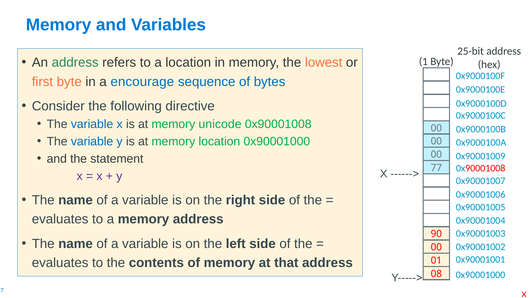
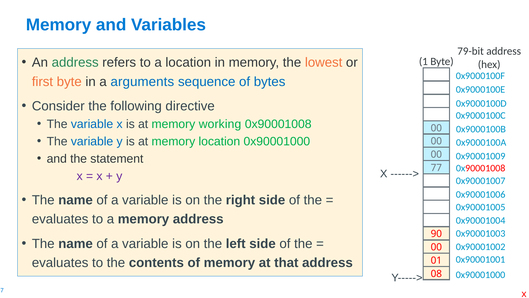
25-bit: 25-bit -> 79-bit
encourage: encourage -> arguments
unicode: unicode -> working
